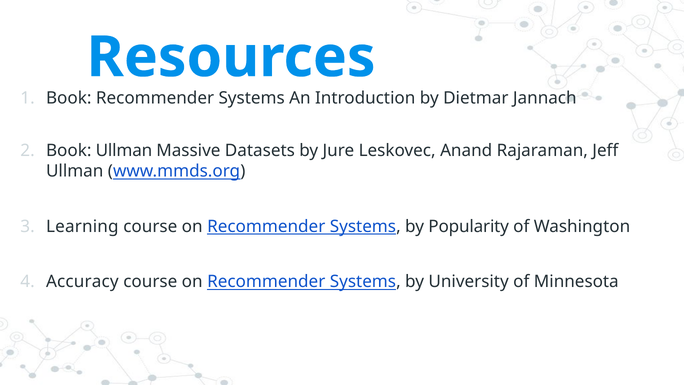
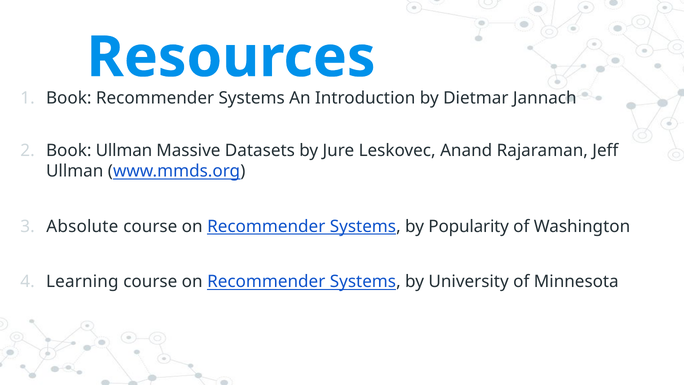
Learning: Learning -> Absolute
Accuracy: Accuracy -> Learning
